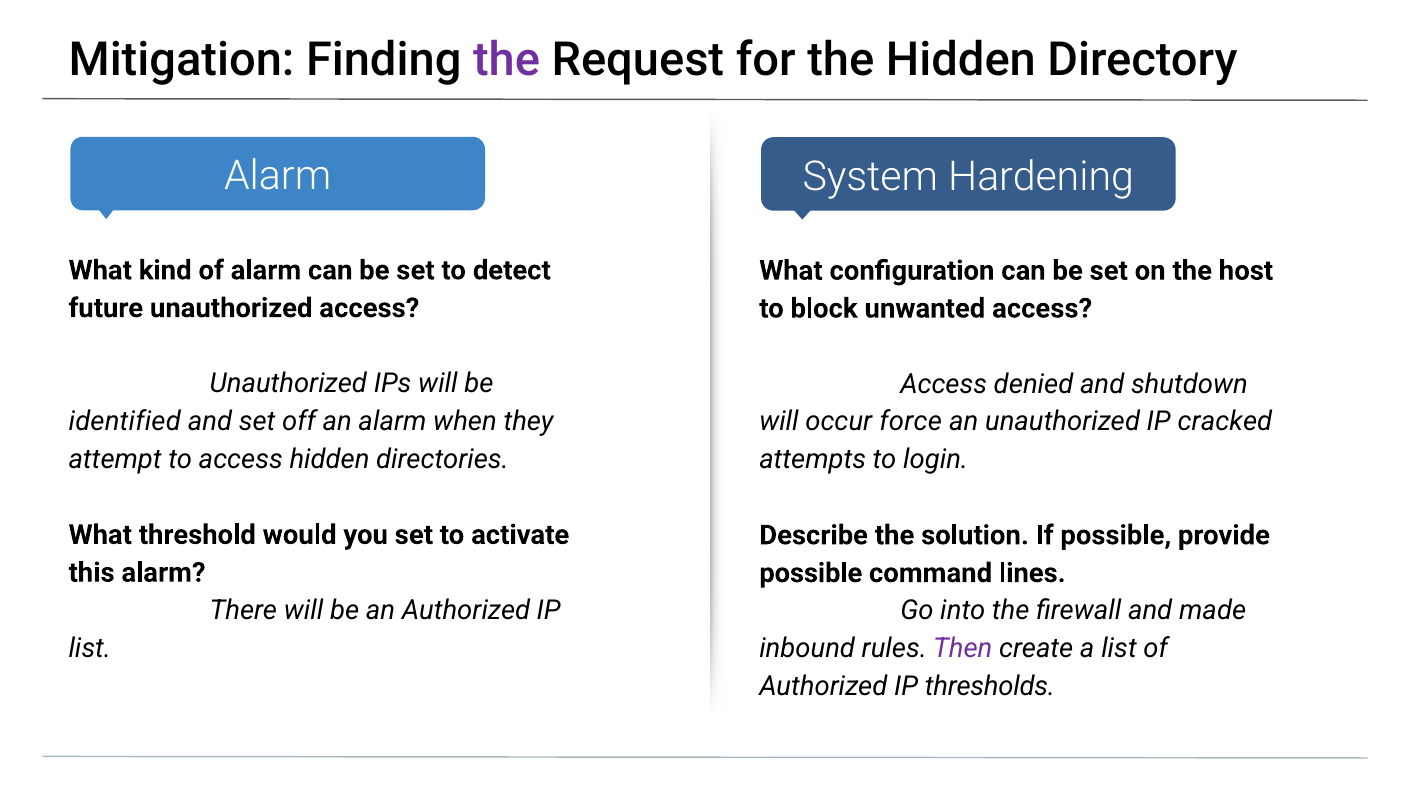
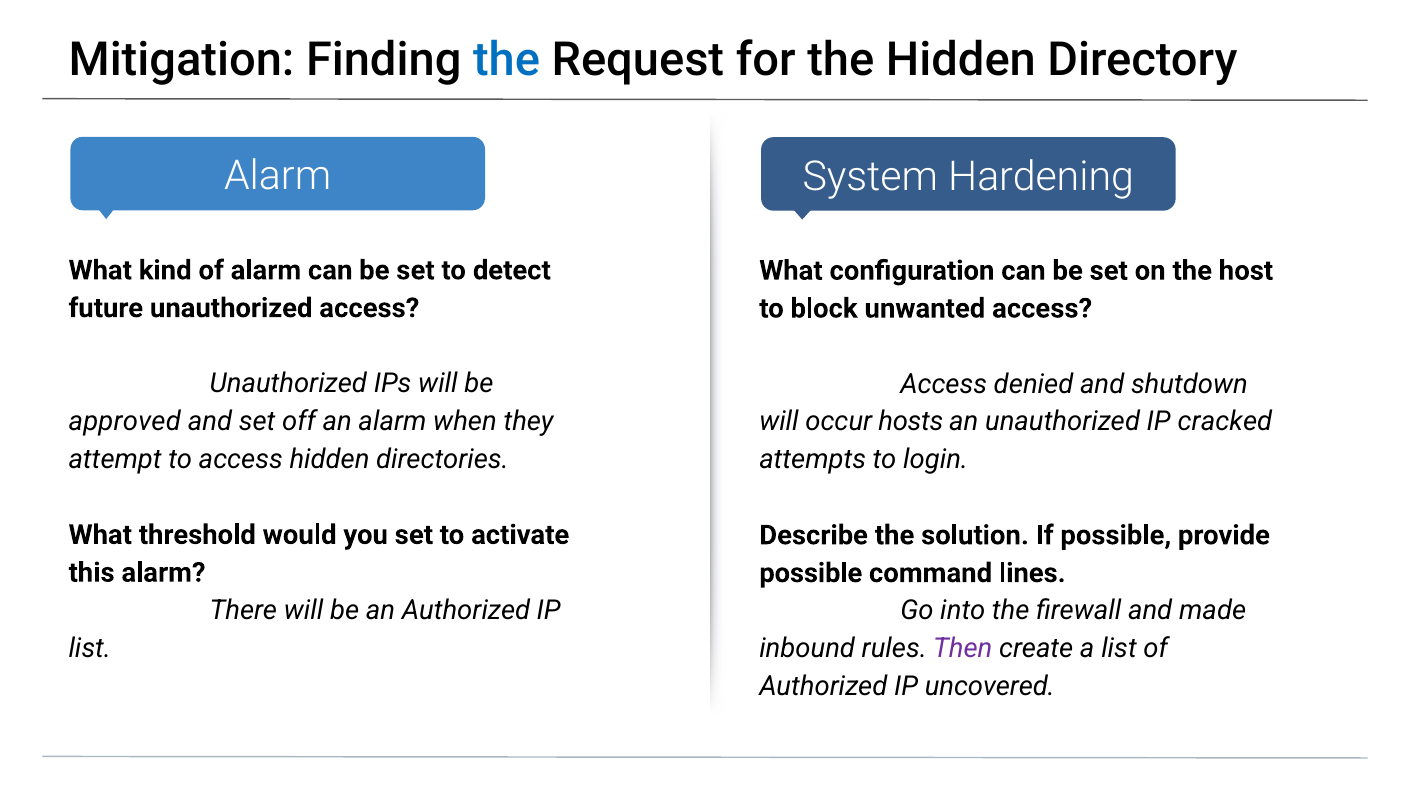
the at (507, 60) colour: purple -> blue
identified: identified -> approved
force: force -> hosts
thresholds: thresholds -> uncovered
